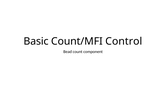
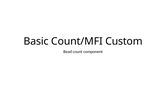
Control: Control -> Custom
